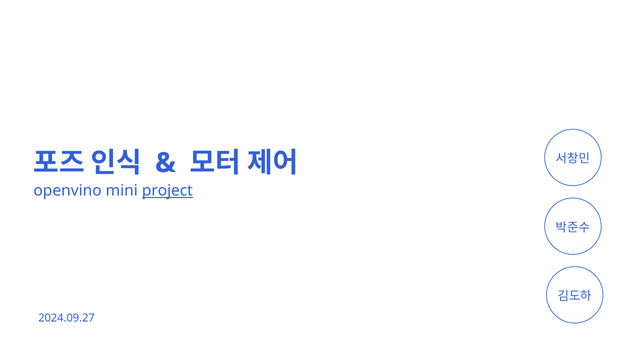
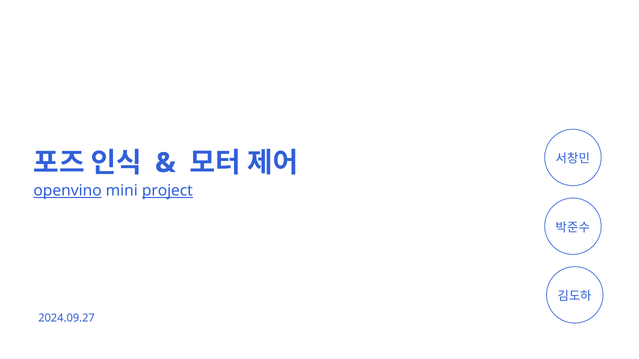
openvino underline: none -> present
